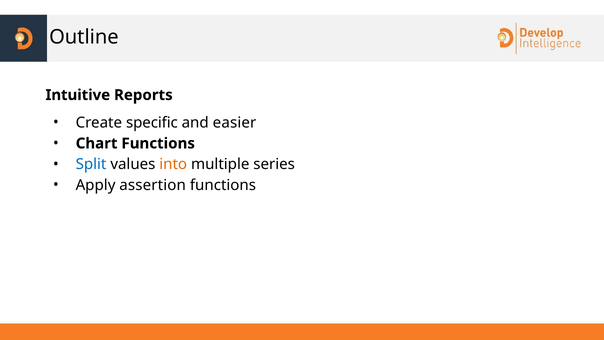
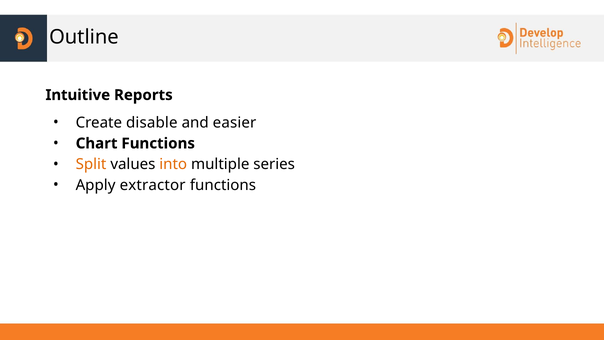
specific: specific -> disable
Split colour: blue -> orange
assertion: assertion -> extractor
